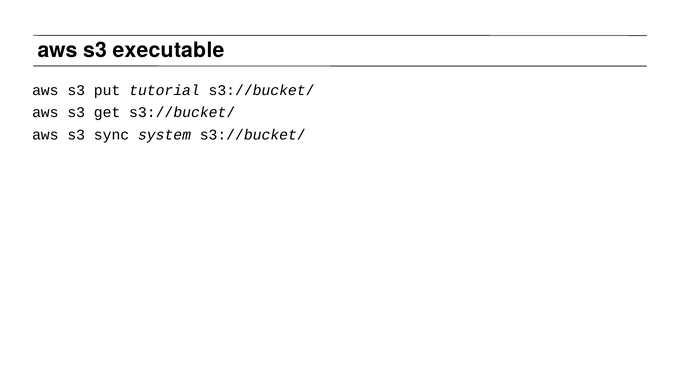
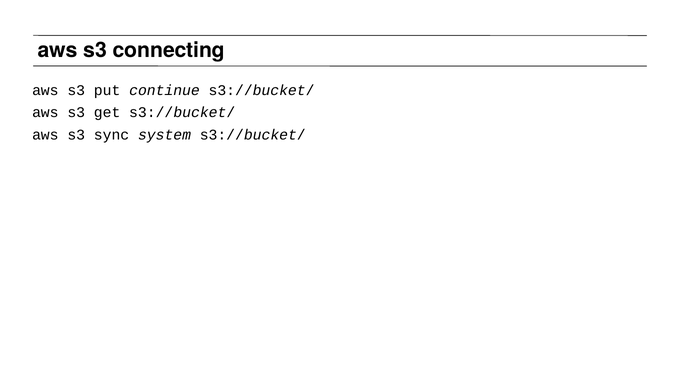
executable: executable -> connecting
tutorial: tutorial -> continue
